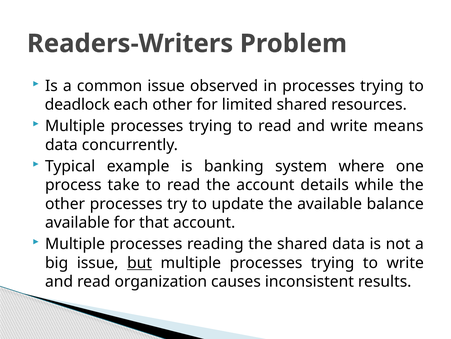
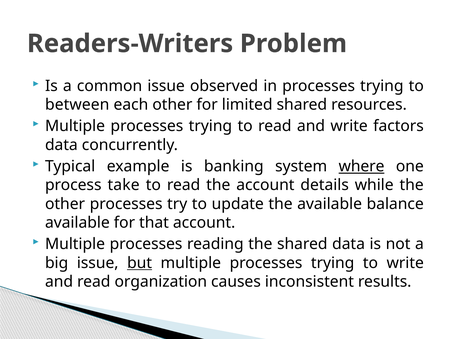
deadlock: deadlock -> between
means: means -> factors
where underline: none -> present
